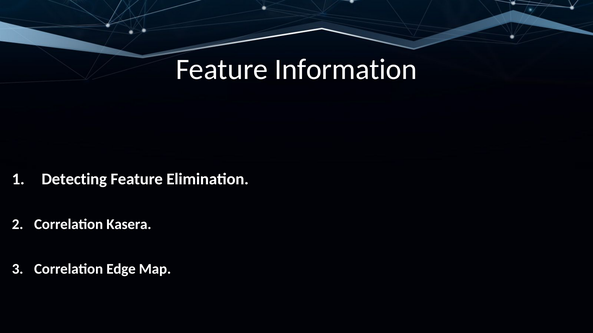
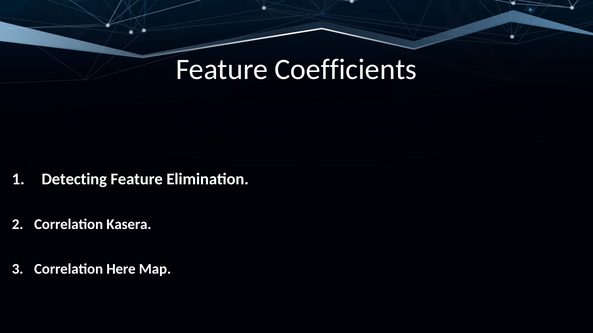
Information: Information -> Coefficients
Edge: Edge -> Here
